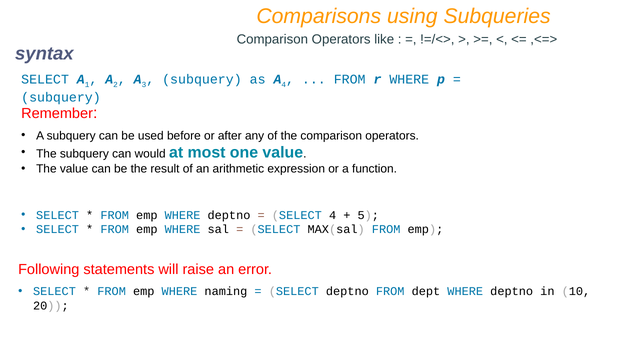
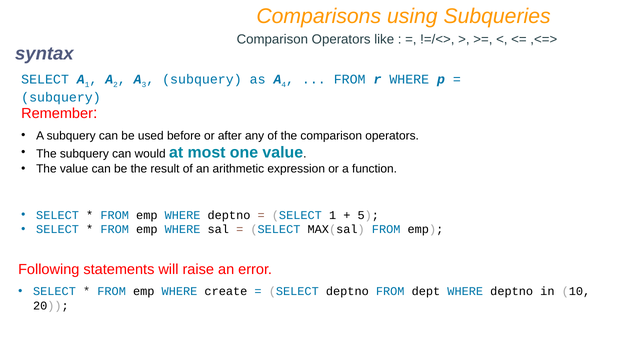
SELECT 4: 4 -> 1
naming: naming -> create
